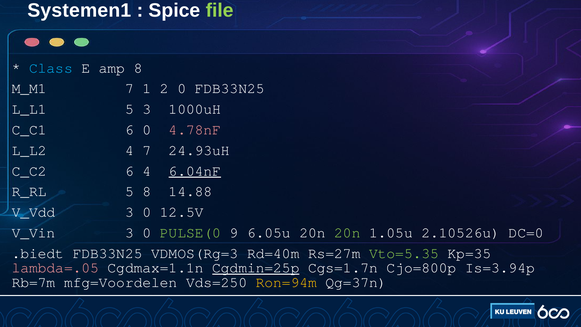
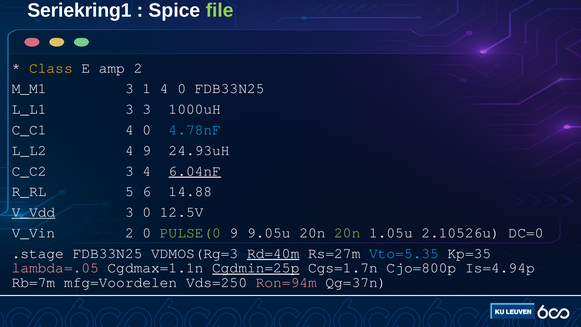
Systemen1: Systemen1 -> Seriekring1
Class colour: light blue -> yellow
amp 8: 8 -> 2
M_M1 7: 7 -> 3
1 2: 2 -> 4
L_L1 5: 5 -> 3
C_C1 6: 6 -> 4
4.78nF colour: pink -> light blue
4 7: 7 -> 9
C_C2 6: 6 -> 3
5 8: 8 -> 6
V_Vdd underline: none -> present
V_Vin 3: 3 -> 2
6.05u: 6.05u -> 9.05u
.biedt: .biedt -> .stage
Rd=40m underline: none -> present
Vto=5.35 colour: light green -> light blue
Is=3.94p: Is=3.94p -> Is=4.94p
Ron=94m colour: yellow -> pink
